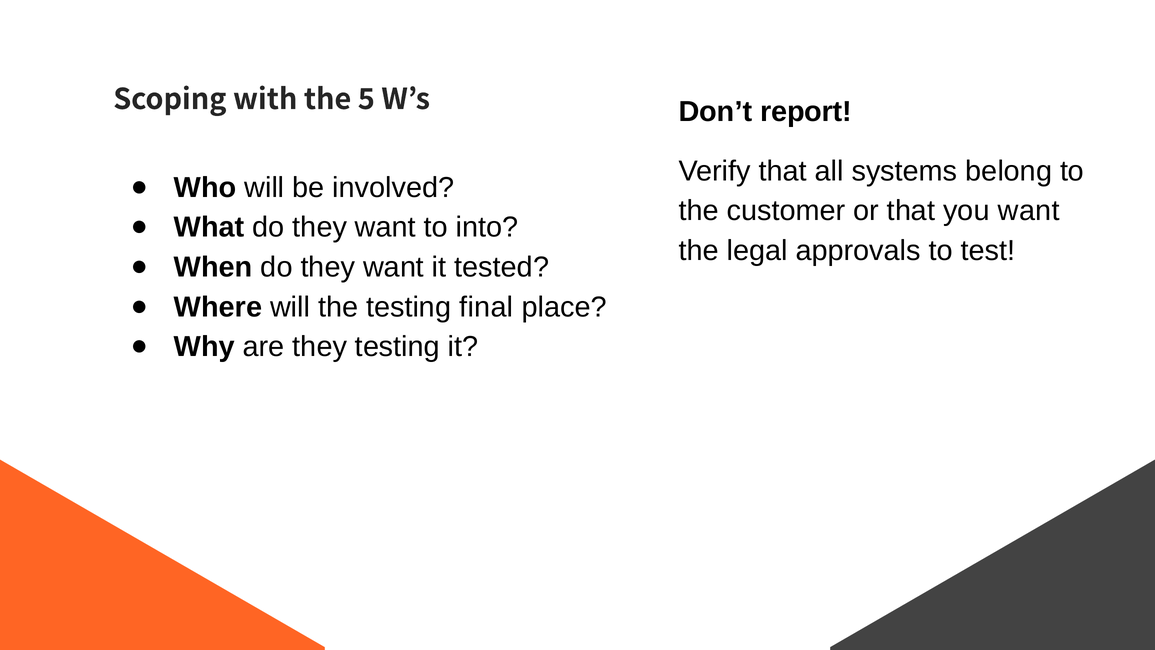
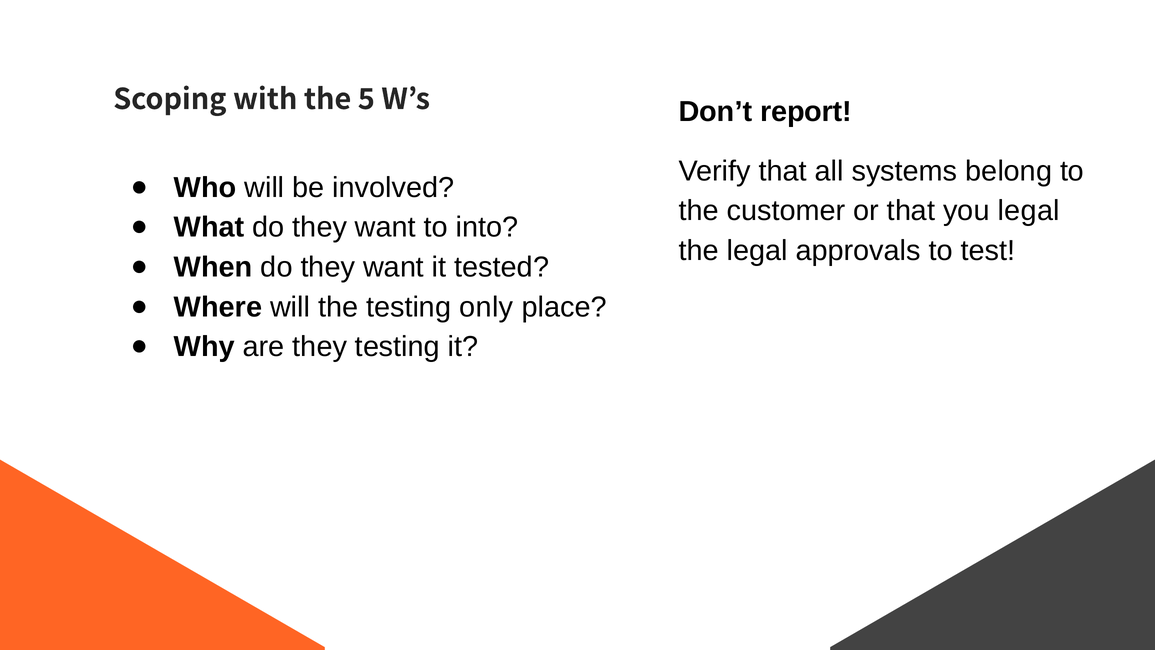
you want: want -> legal
final: final -> only
